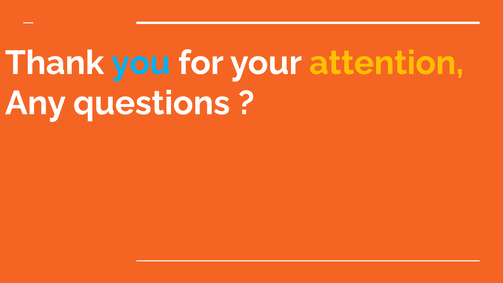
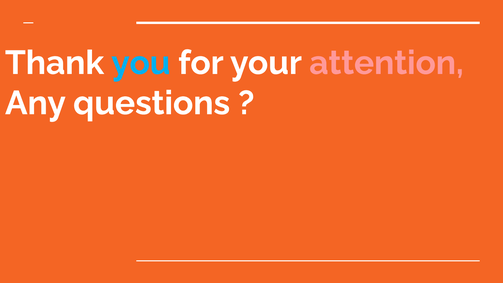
attention colour: yellow -> pink
